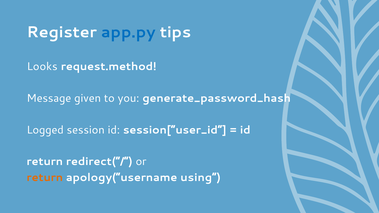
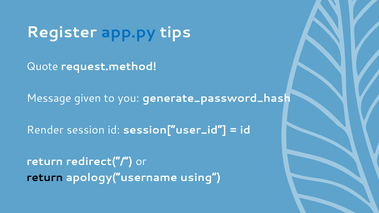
Looks: Looks -> Quote
Logged: Logged -> Render
return at (45, 178) colour: orange -> black
